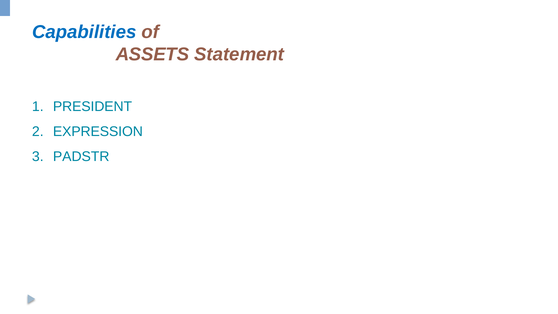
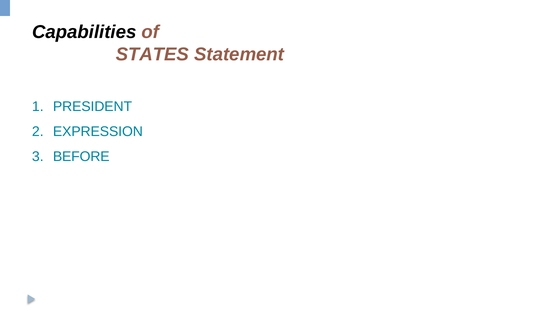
Capabilities colour: blue -> black
ASSETS: ASSETS -> STATES
PADSTR: PADSTR -> BEFORE
